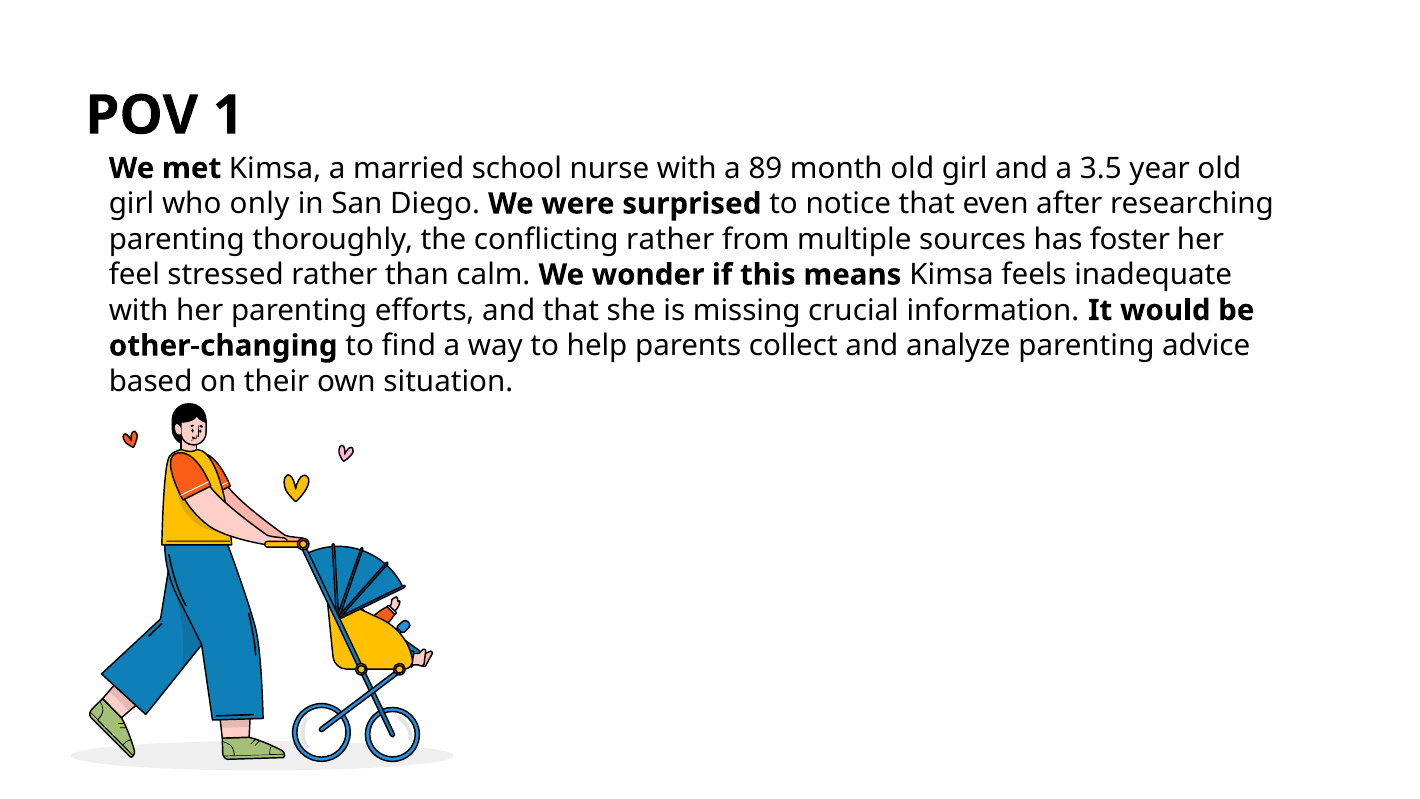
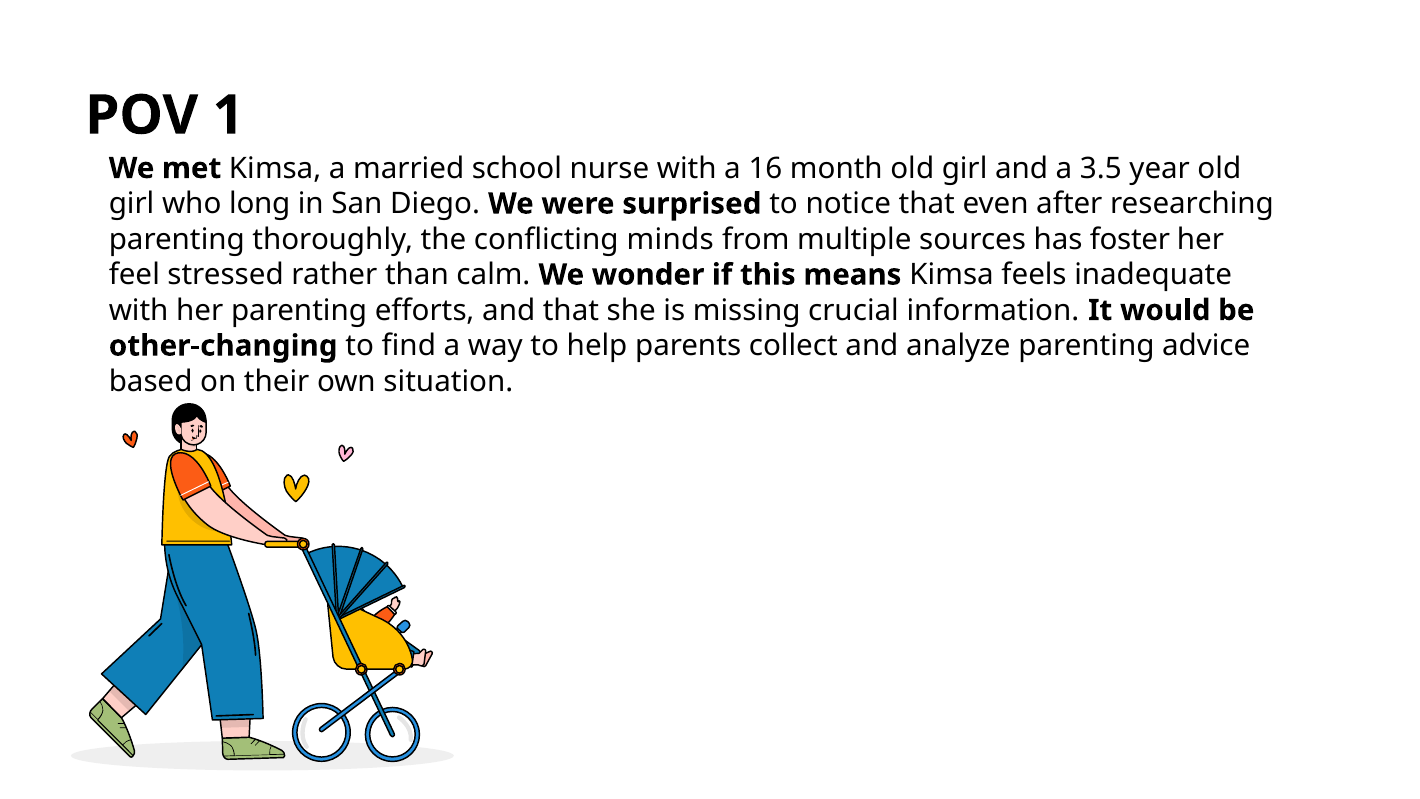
89: 89 -> 16
only: only -> long
conflicting rather: rather -> minds
